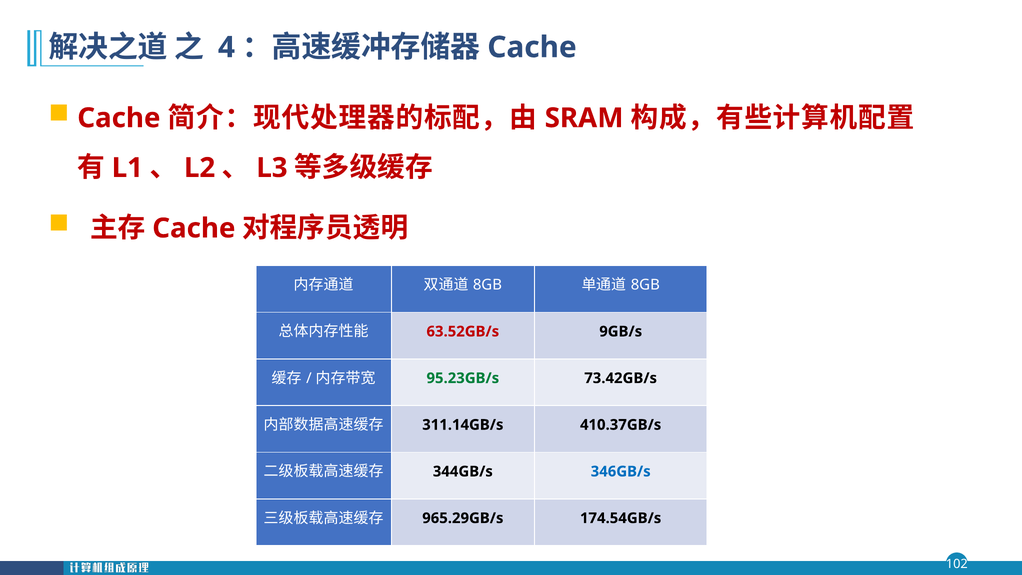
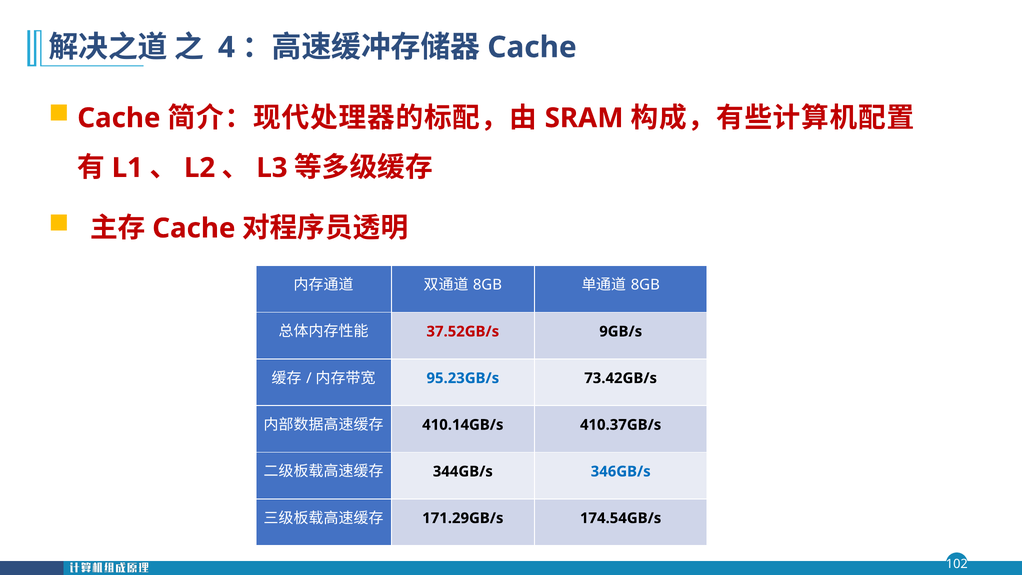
63.52GB/s: 63.52GB/s -> 37.52GB/s
95.23GB/s colour: green -> blue
311.14GB/s: 311.14GB/s -> 410.14GB/s
965.29GB/s: 965.29GB/s -> 171.29GB/s
